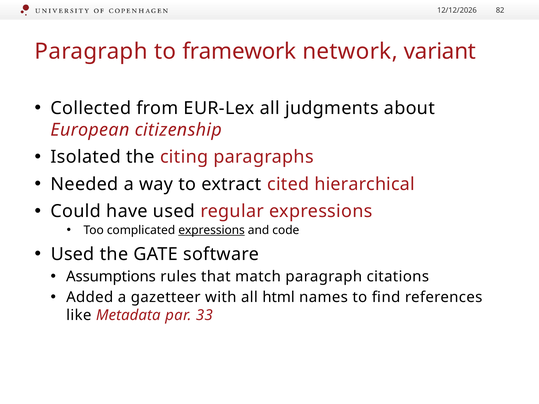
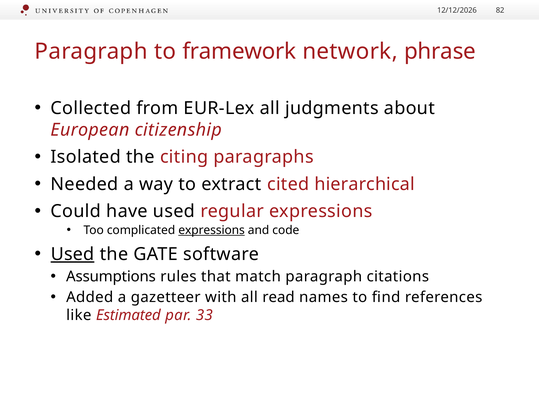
variant: variant -> phrase
Used at (72, 254) underline: none -> present
html: html -> read
Metadata: Metadata -> Estimated
